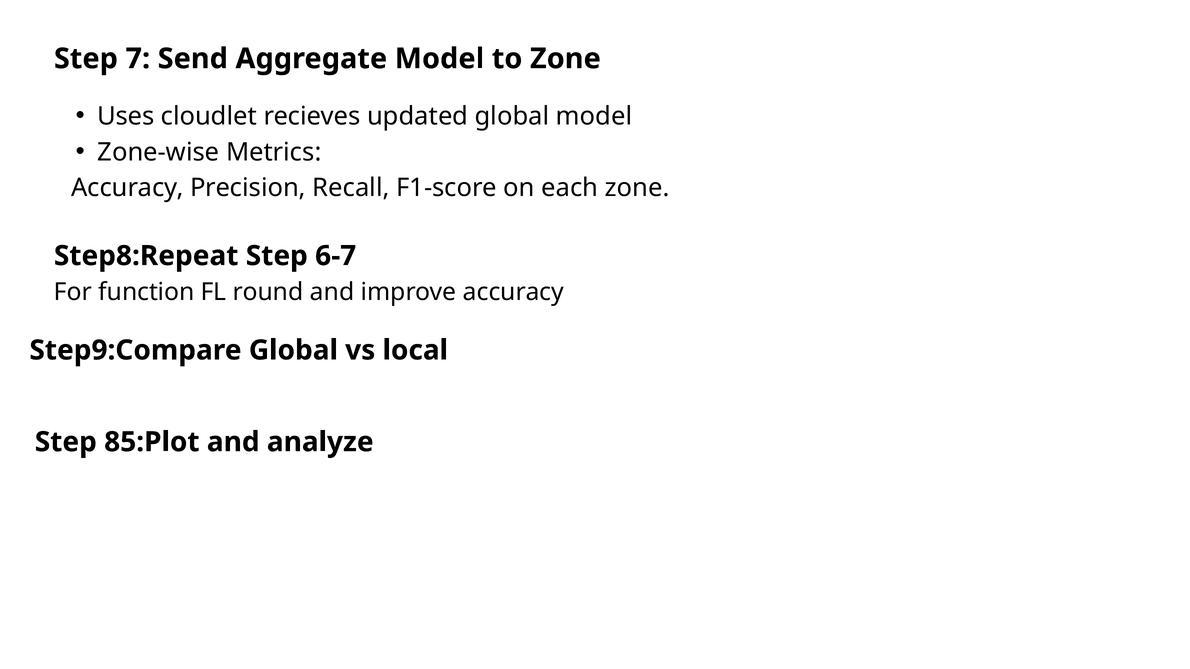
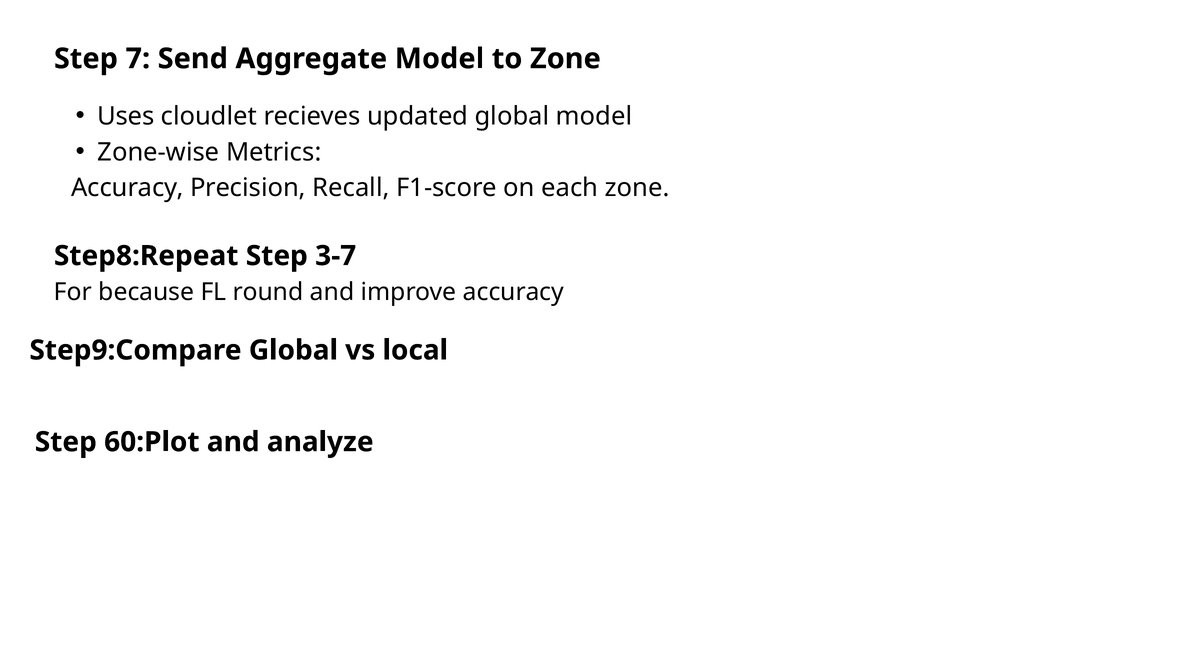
6-7: 6-7 -> 3-7
function: function -> because
85:Plot: 85:Plot -> 60:Plot
